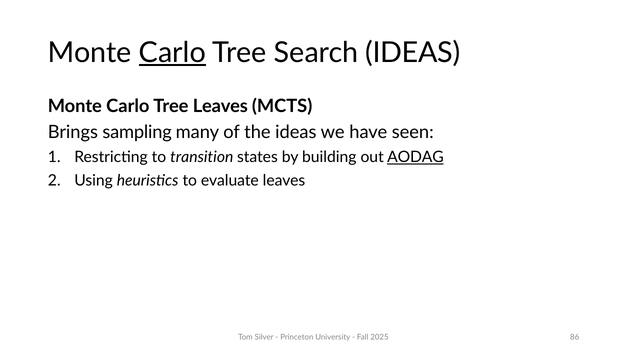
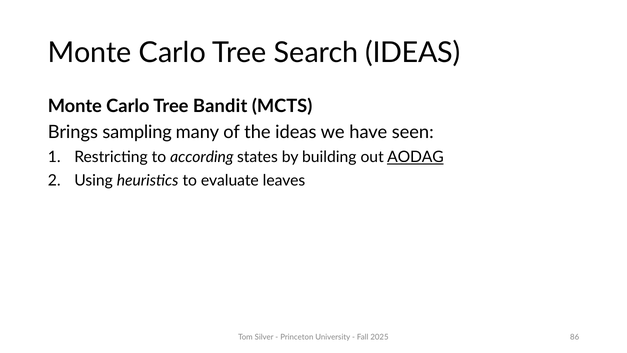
Carlo at (172, 53) underline: present -> none
Tree Leaves: Leaves -> Bandit
transition: transition -> according
